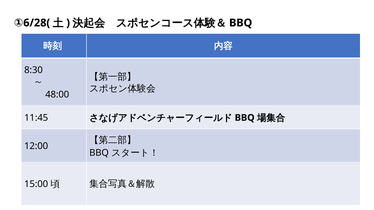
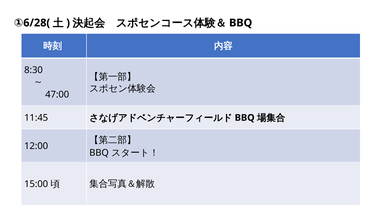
48:00: 48:00 -> 47:00
